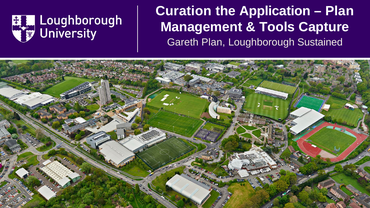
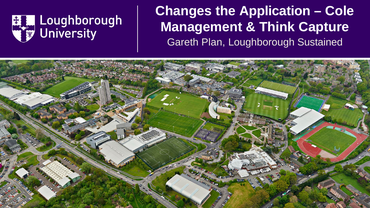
Curation: Curation -> Changes
Plan at (340, 11): Plan -> Cole
Tools: Tools -> Think
